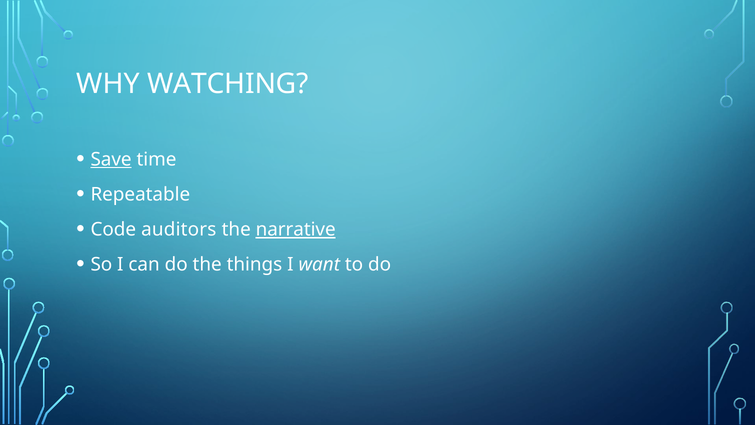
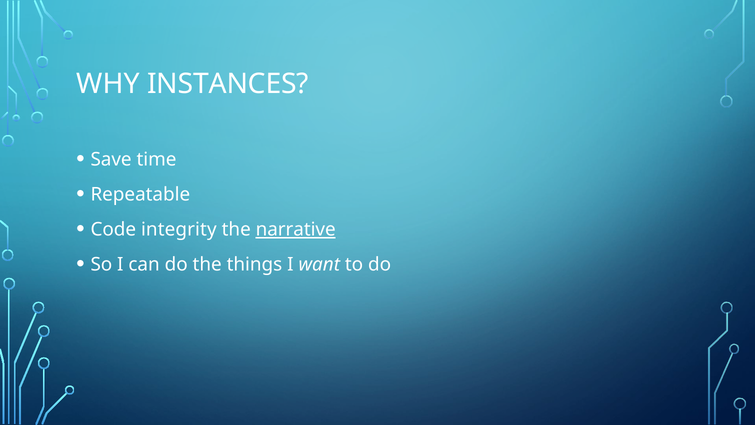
WATCHING: WATCHING -> INSTANCES
Save underline: present -> none
auditors: auditors -> integrity
